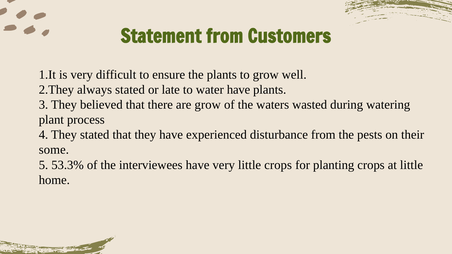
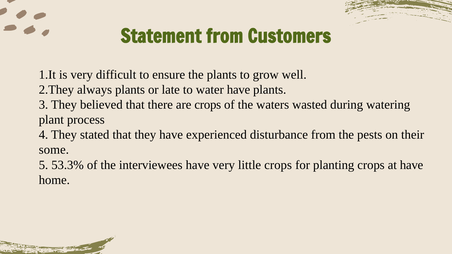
always stated: stated -> plants
are grow: grow -> crops
at little: little -> have
